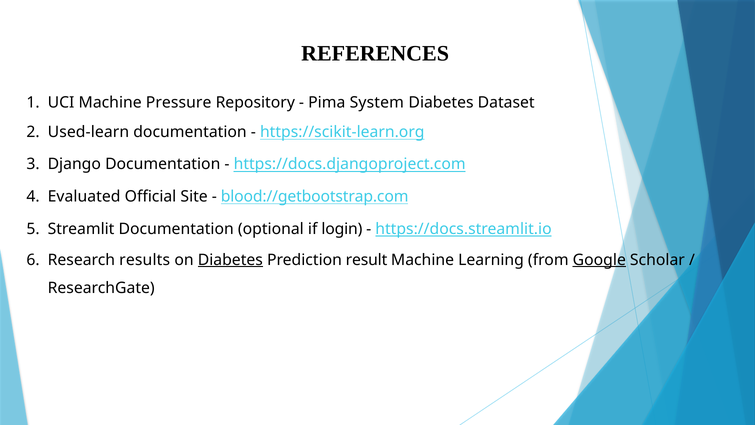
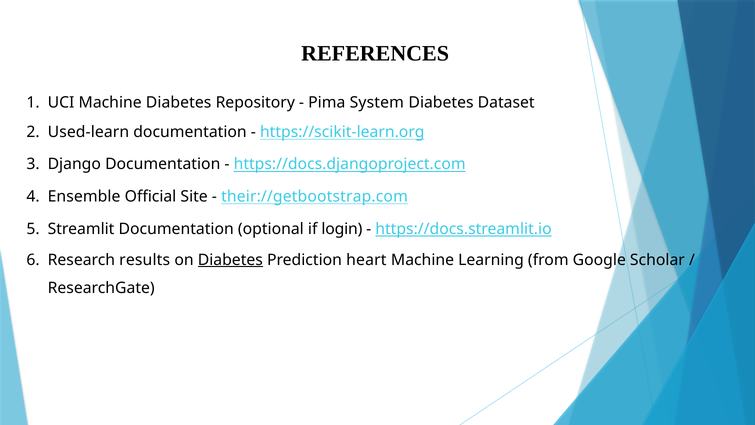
Machine Pressure: Pressure -> Diabetes
Evaluated: Evaluated -> Ensemble
blood://getbootstrap.com: blood://getbootstrap.com -> their://getbootstrap.com
result: result -> heart
Google underline: present -> none
